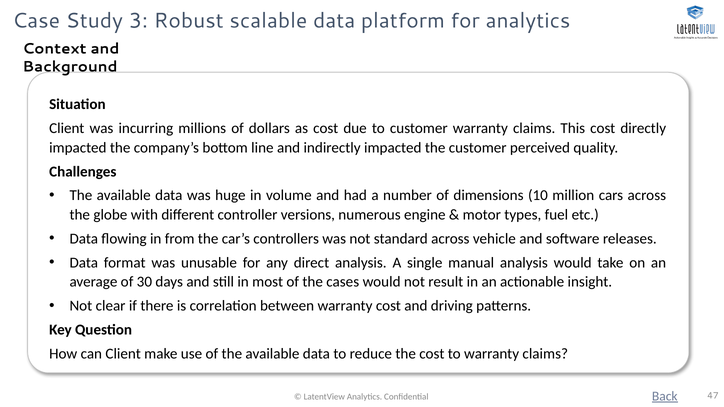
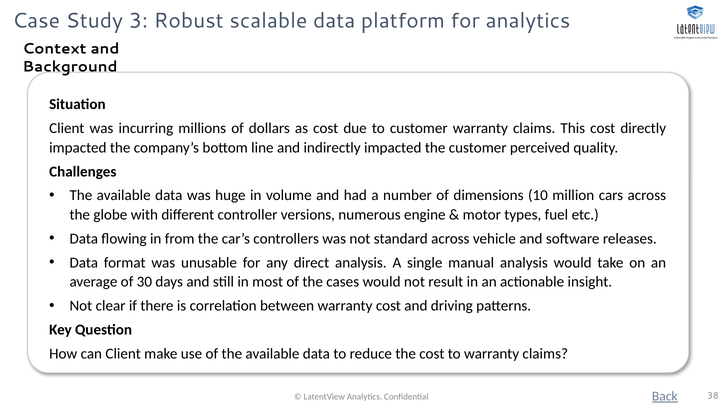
47: 47 -> 38
